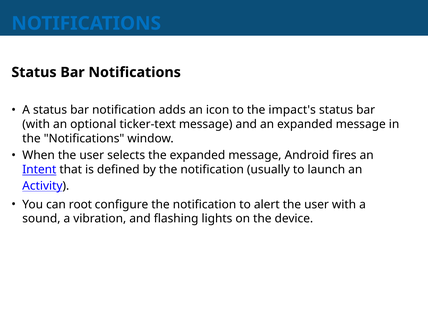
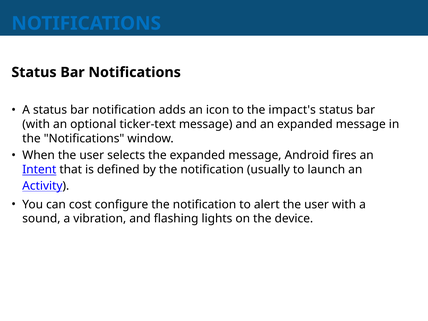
root: root -> cost
